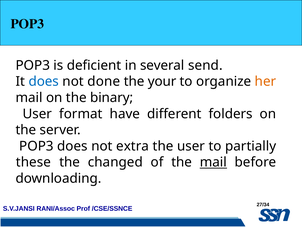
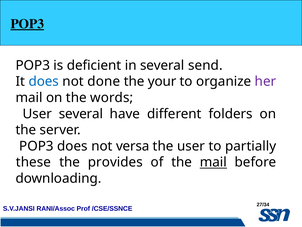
POP3 at (27, 24) underline: none -> present
her colour: orange -> purple
binary: binary -> words
User format: format -> several
extra: extra -> versa
changed: changed -> provides
